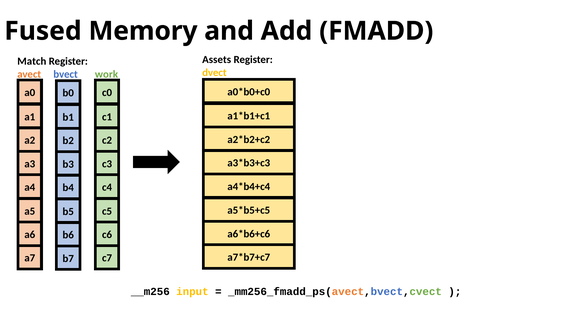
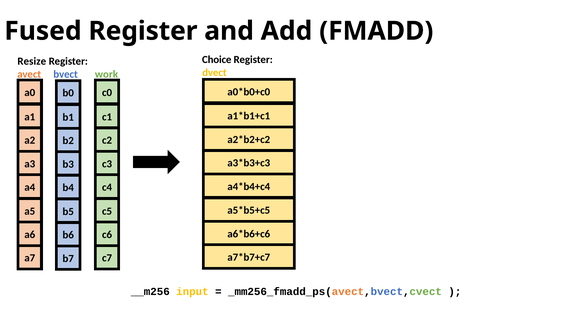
Fused Memory: Memory -> Register
Assets: Assets -> Choice
Match: Match -> Resize
